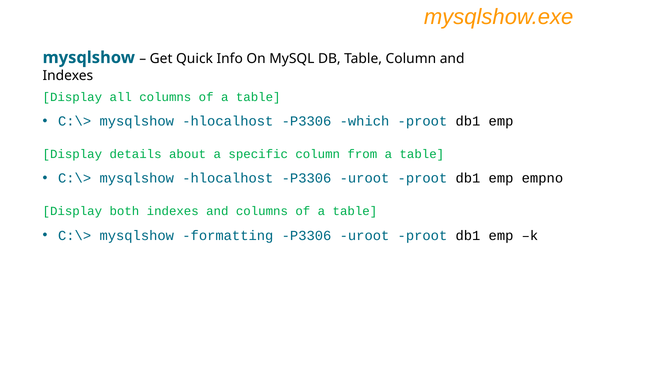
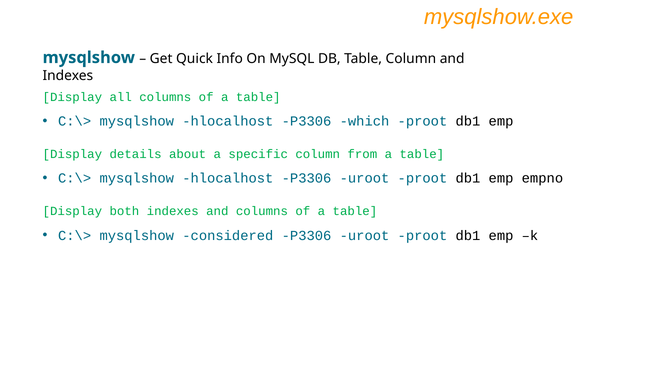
formatting: formatting -> considered
